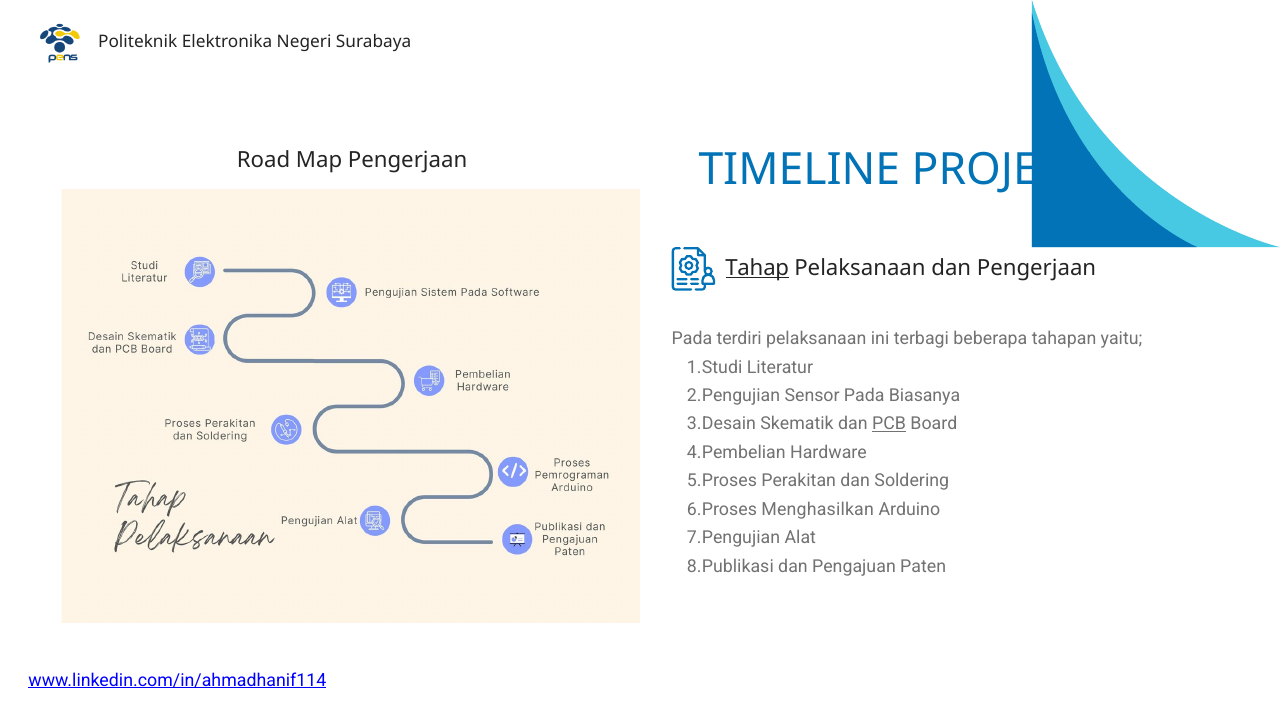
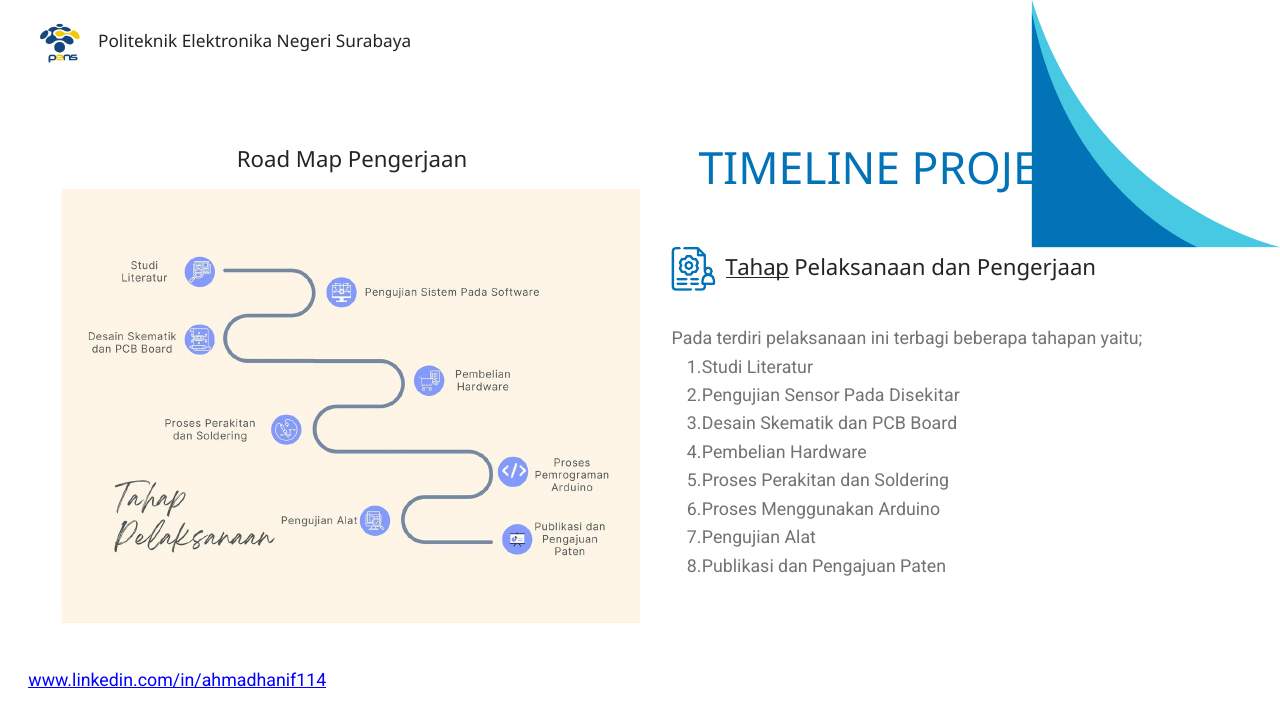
Biasanya: Biasanya -> Disekitar
PCB underline: present -> none
Menghasilkan: Menghasilkan -> Menggunakan
